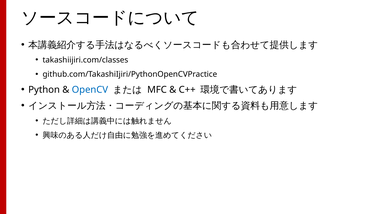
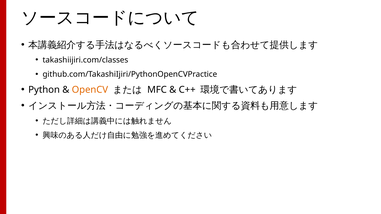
OpenCV colour: blue -> orange
